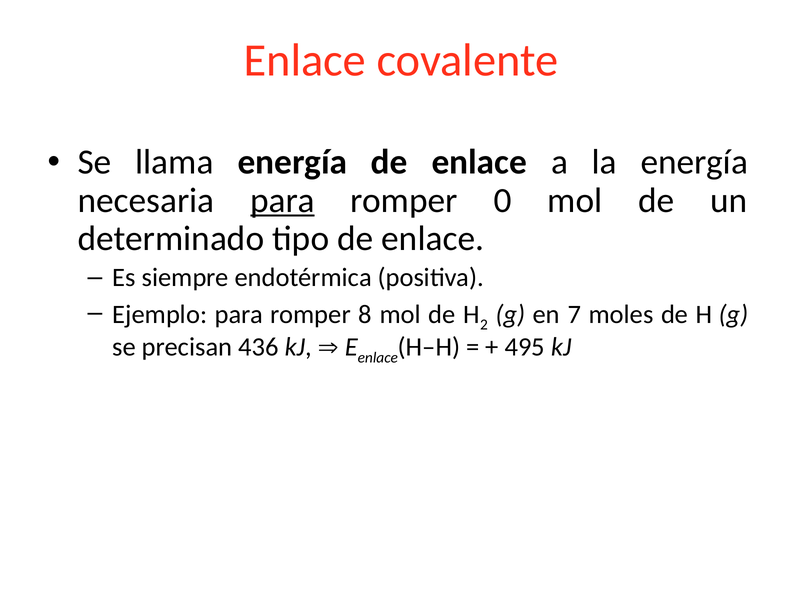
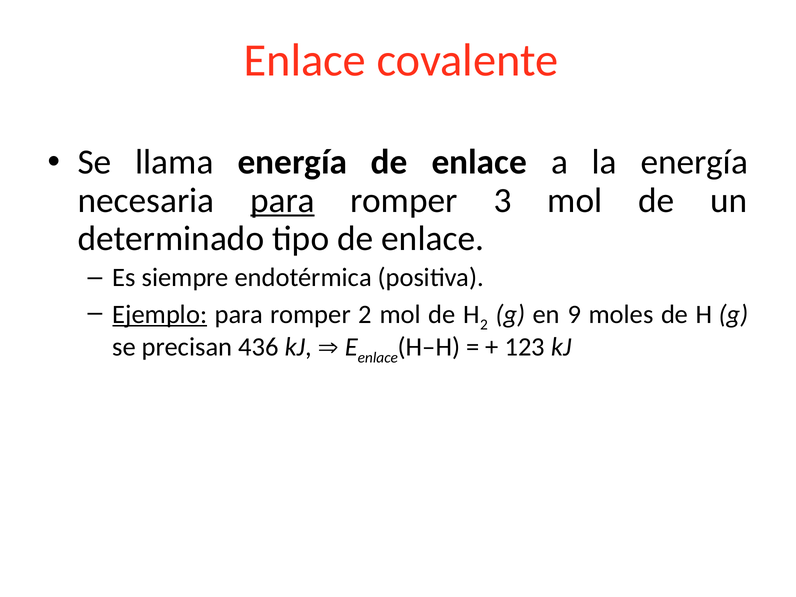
0: 0 -> 3
Ejemplo underline: none -> present
romper 8: 8 -> 2
7: 7 -> 9
495: 495 -> 123
